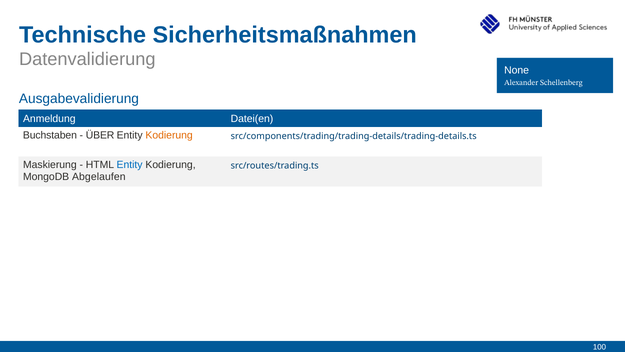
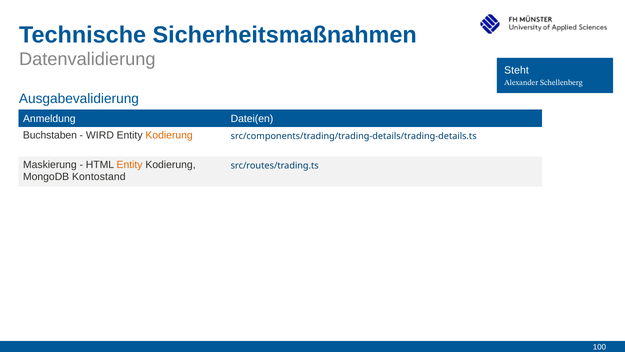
None: None -> Steht
ÜBER: ÜBER -> WIRD
Entity at (130, 165) colour: blue -> orange
Abgelaufen: Abgelaufen -> Kontostand
